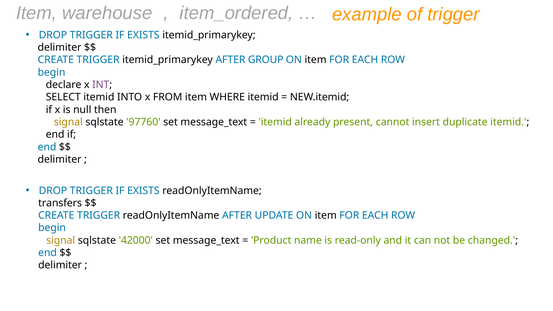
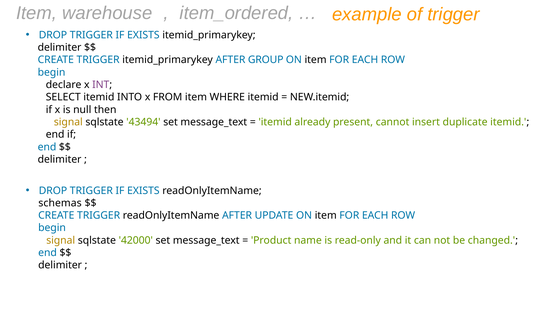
97760: 97760 -> 43494
transfers: transfers -> schemas
